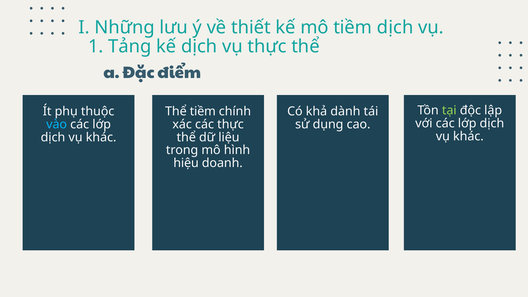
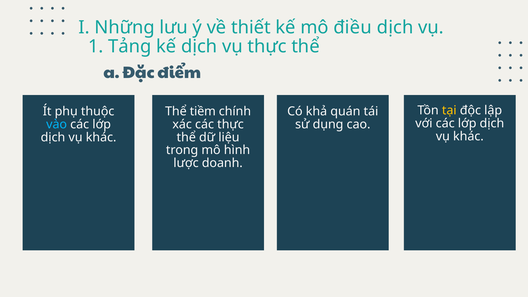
mô tiềm: tiềm -> điều
tại colour: light green -> yellow
dành: dành -> quán
hiệu: hiệu -> lược
